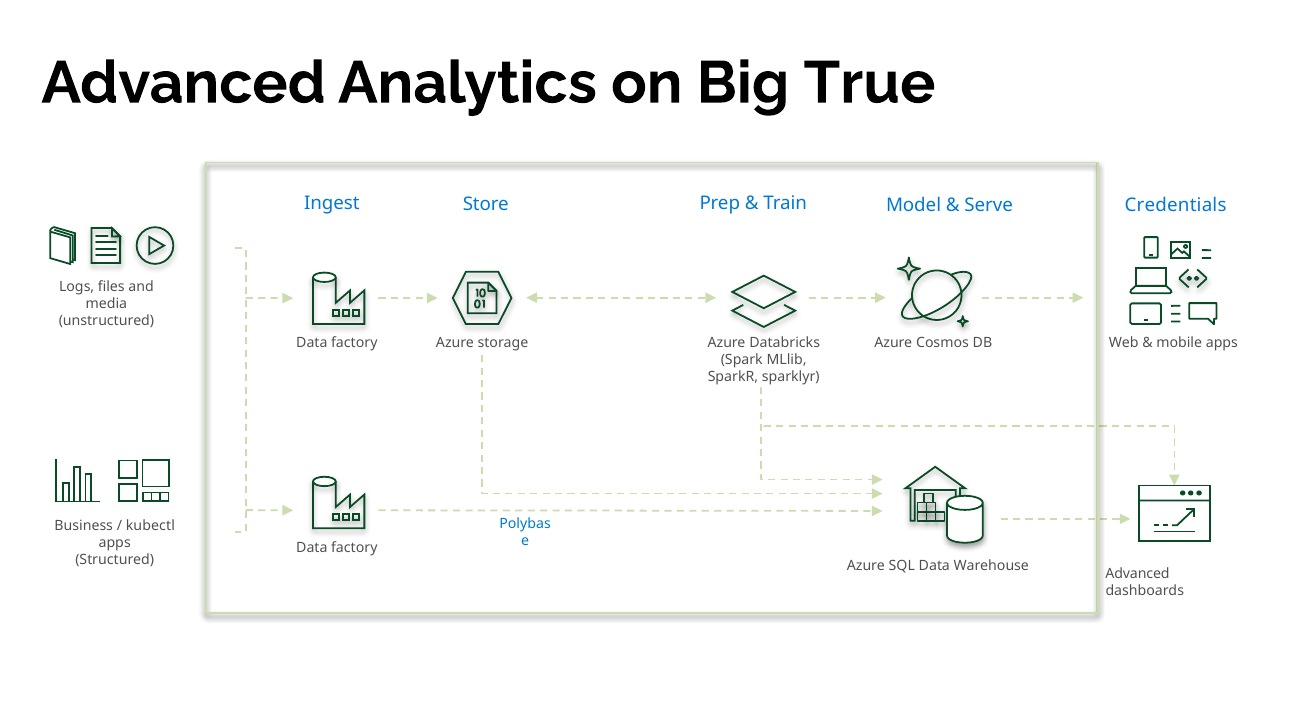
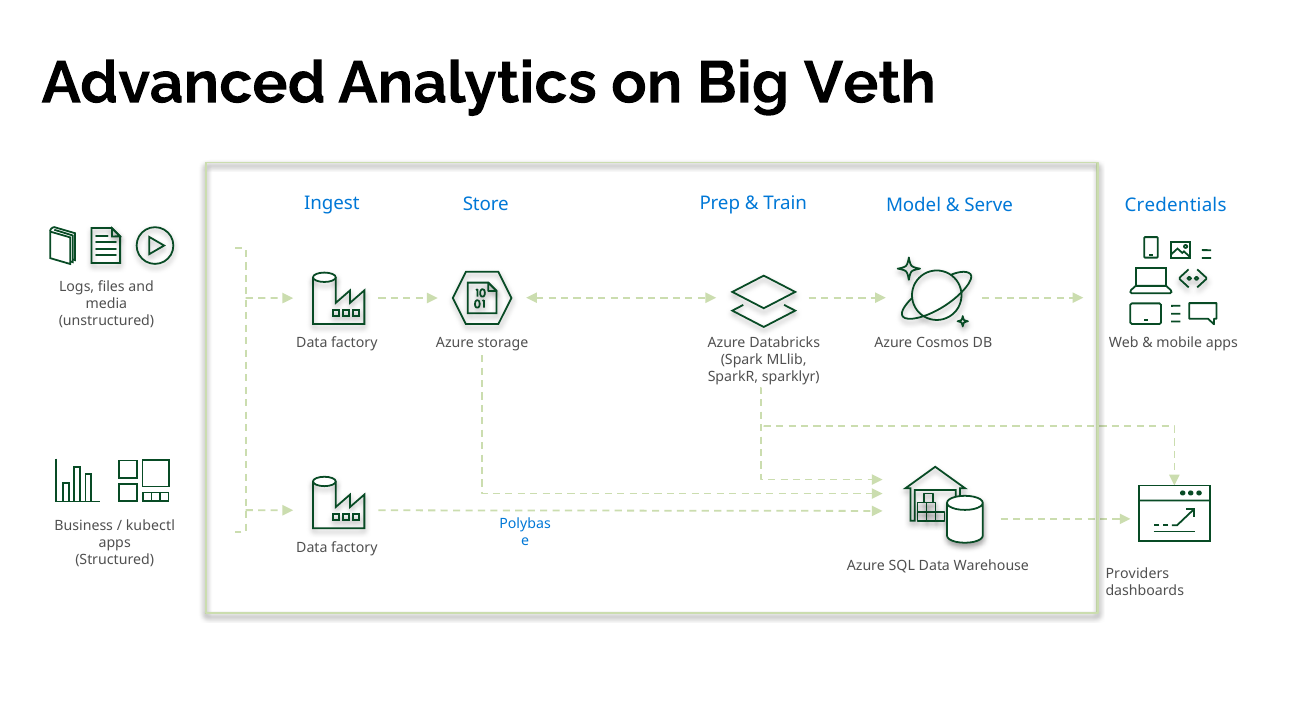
True: True -> Veth
Advanced at (1138, 574): Advanced -> Providers
